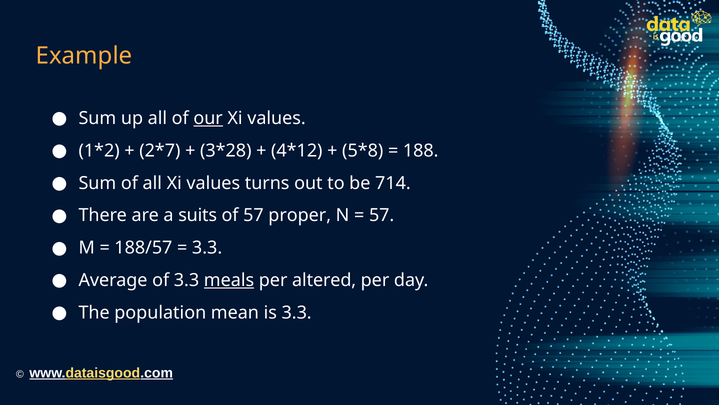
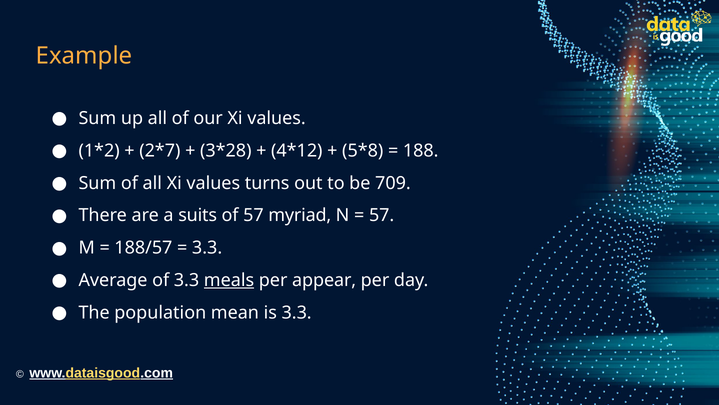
our underline: present -> none
714: 714 -> 709
proper: proper -> myriad
altered: altered -> appear
